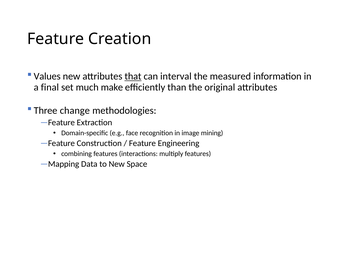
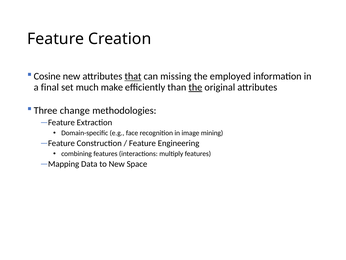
Values: Values -> Cosine
interval: interval -> missing
measured: measured -> employed
the at (195, 87) underline: none -> present
